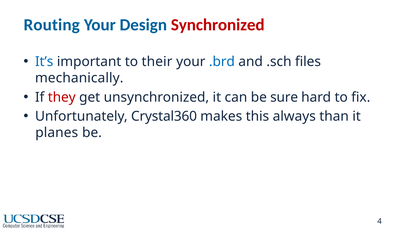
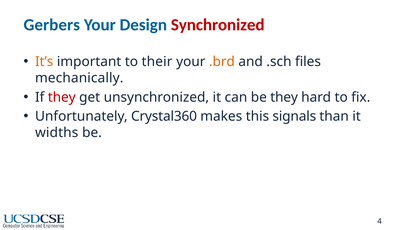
Routing: Routing -> Gerbers
It’s colour: blue -> orange
.brd colour: blue -> orange
be sure: sure -> they
always: always -> signals
planes: planes -> widths
